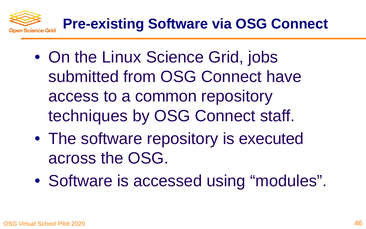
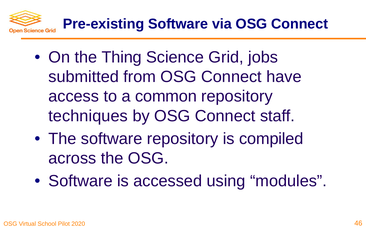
Linux: Linux -> Thing
executed: executed -> compiled
